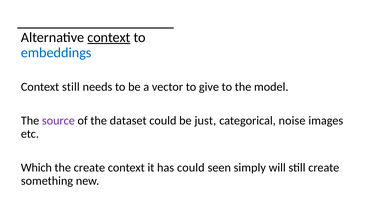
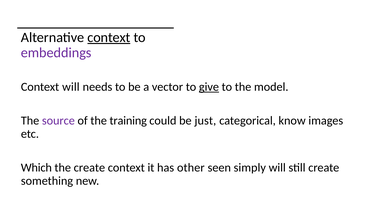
embeddings colour: blue -> purple
Context still: still -> will
give underline: none -> present
dataset: dataset -> training
noise: noise -> know
has could: could -> other
